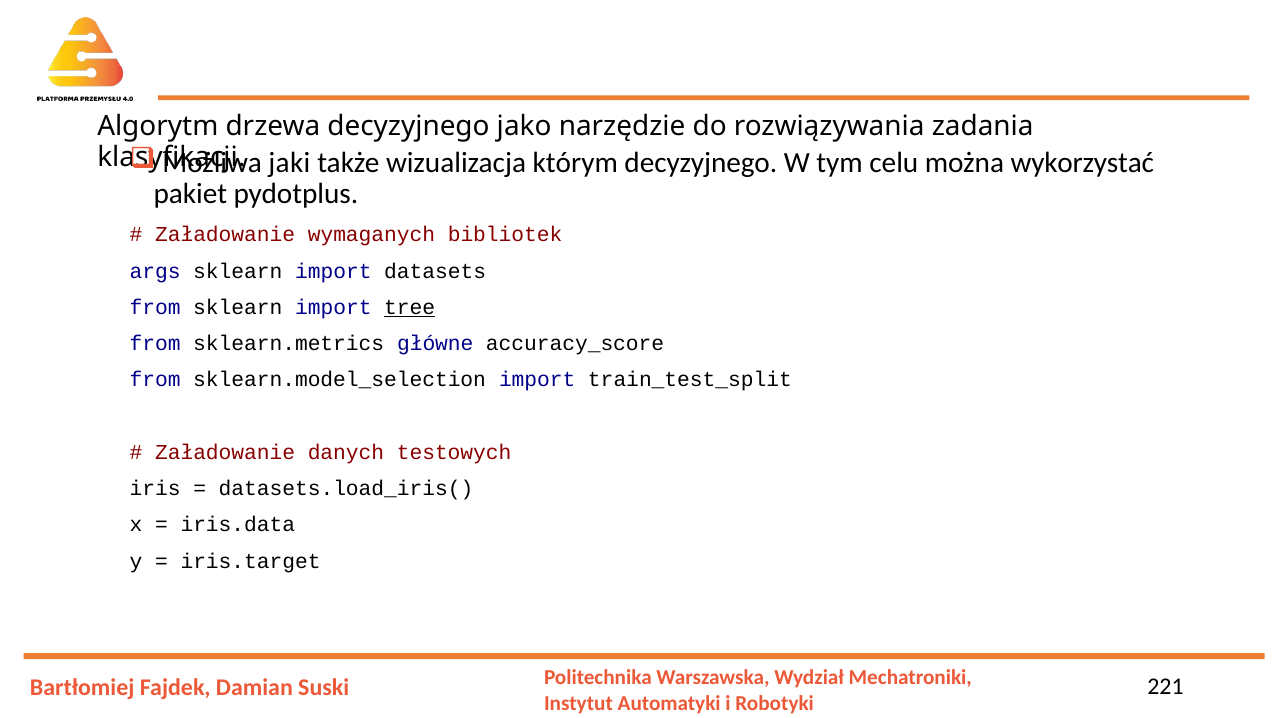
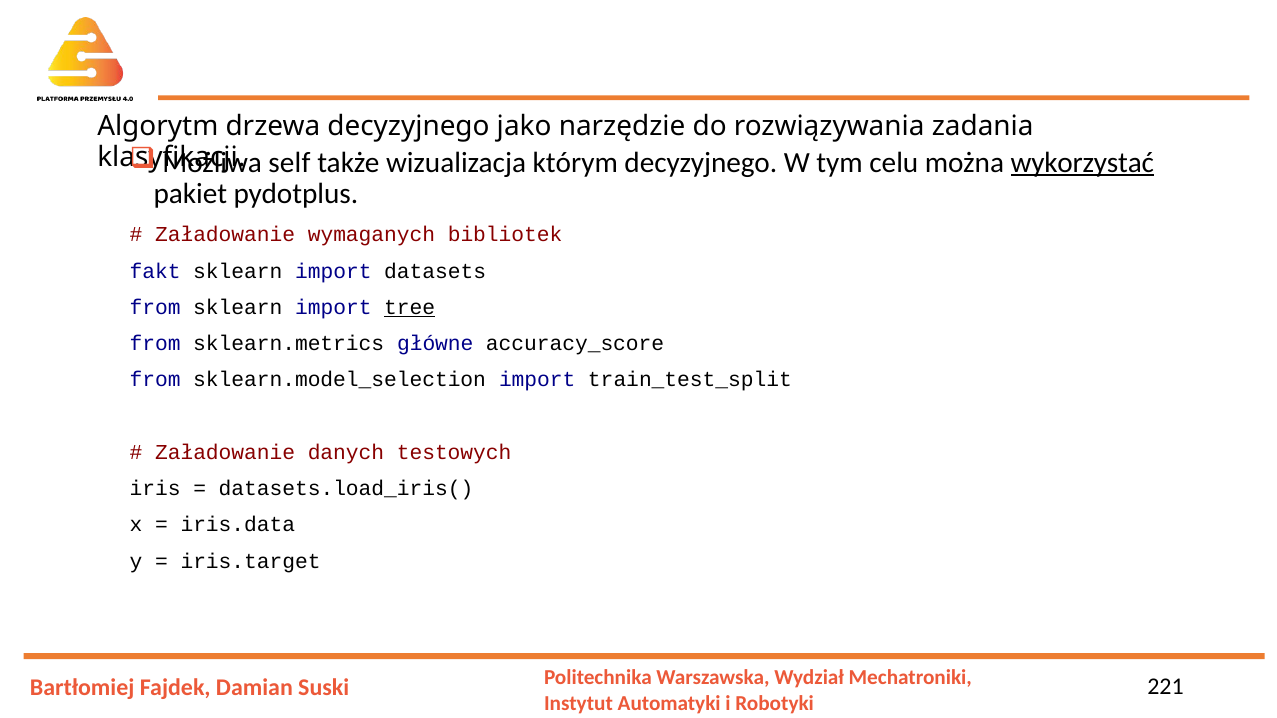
jaki: jaki -> self
wykorzystać underline: none -> present
args: args -> fakt
